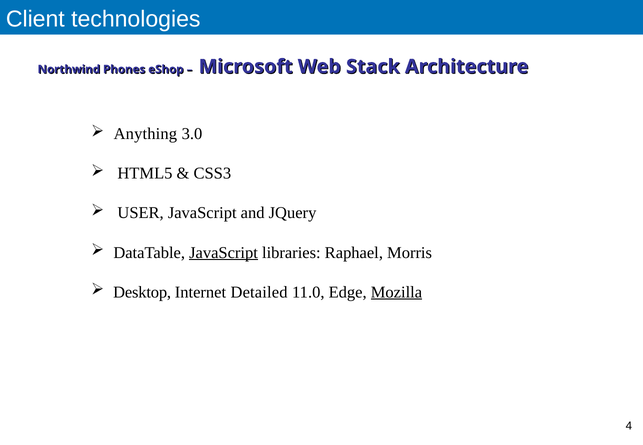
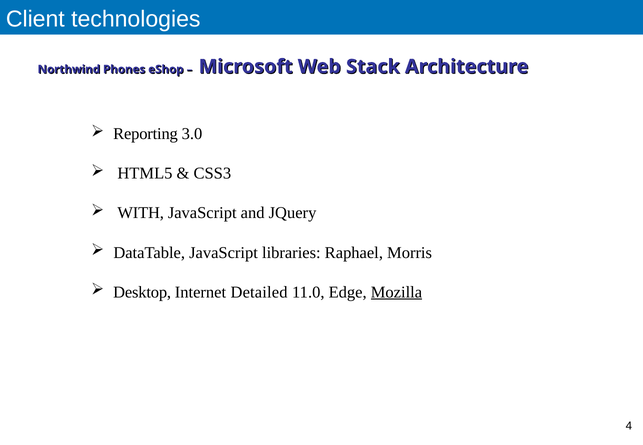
Anything: Anything -> Reporting
USER: USER -> WITH
JavaScript at (224, 253) underline: present -> none
